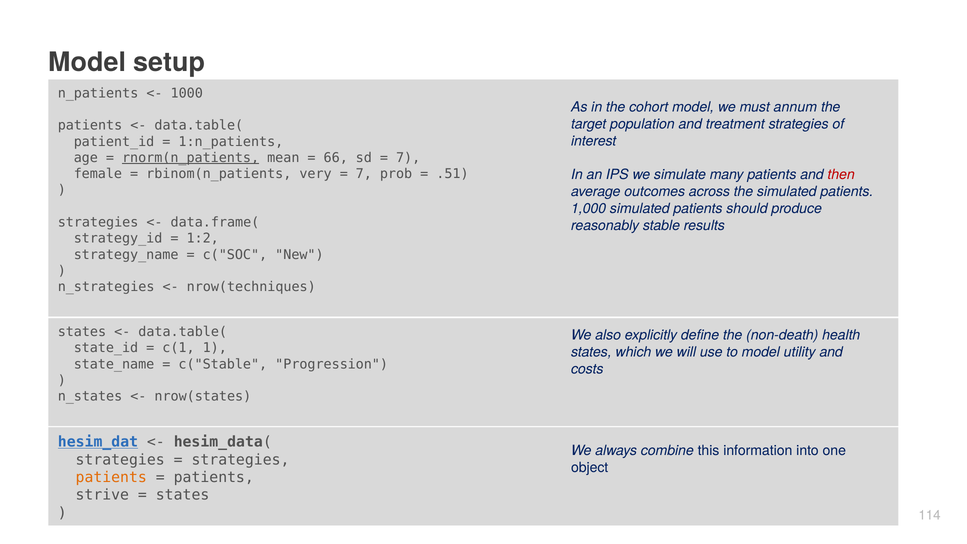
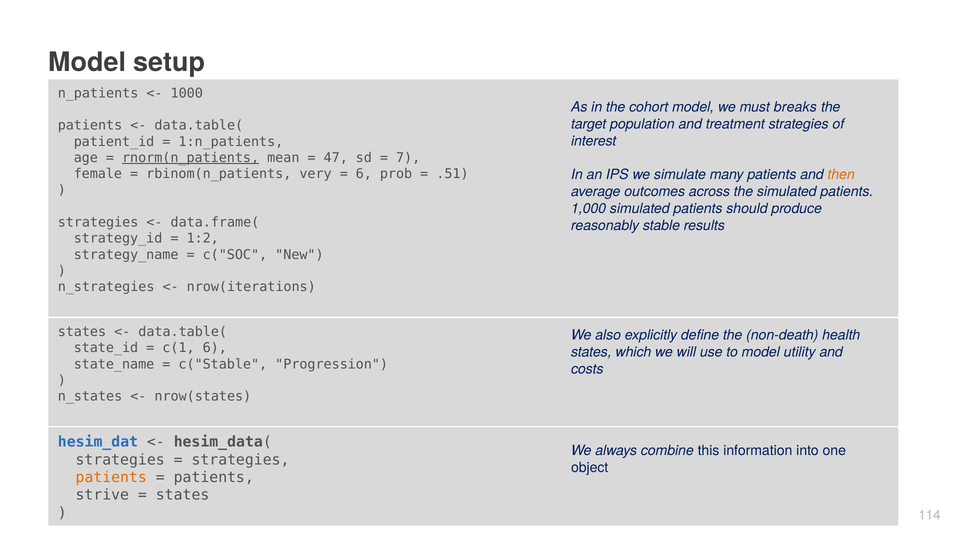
annum: annum -> breaks
66: 66 -> 47
7 at (364, 174): 7 -> 6
then colour: red -> orange
nrow(techniques: nrow(techniques -> nrow(iterations
c(1 1: 1 -> 6
hesim_dat underline: present -> none
